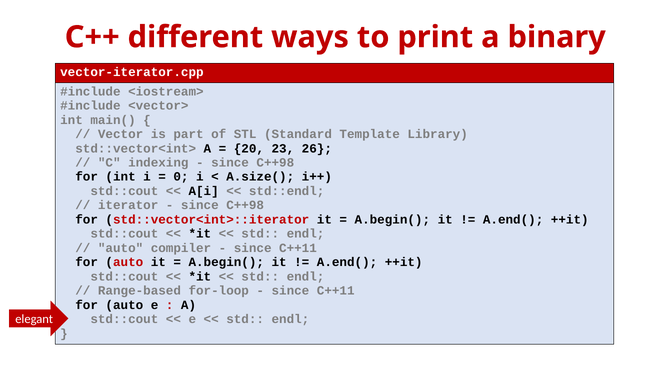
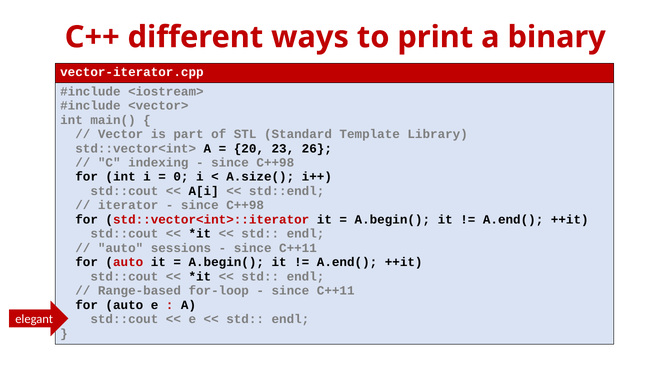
compiler: compiler -> sessions
